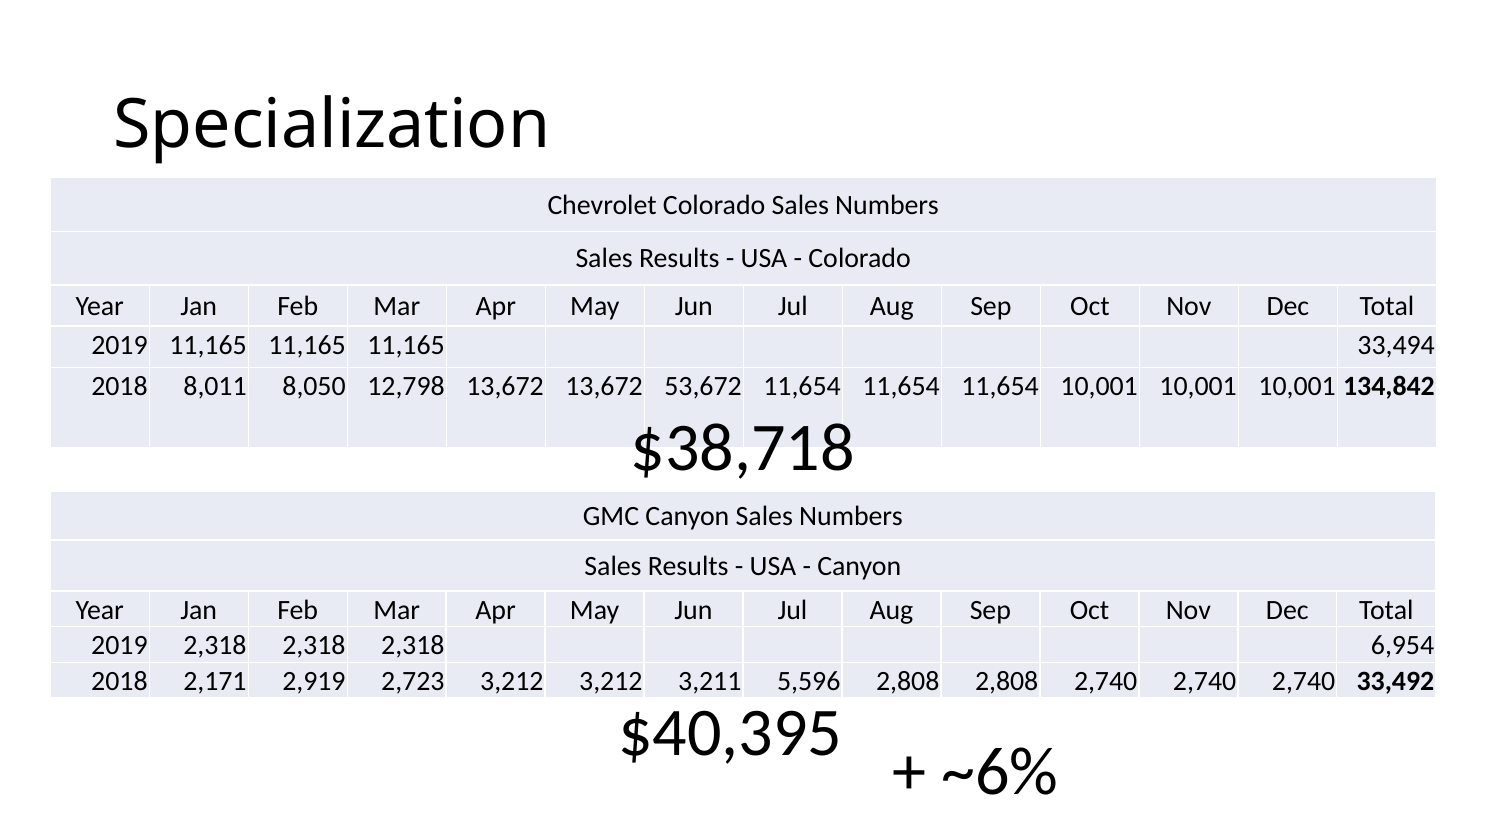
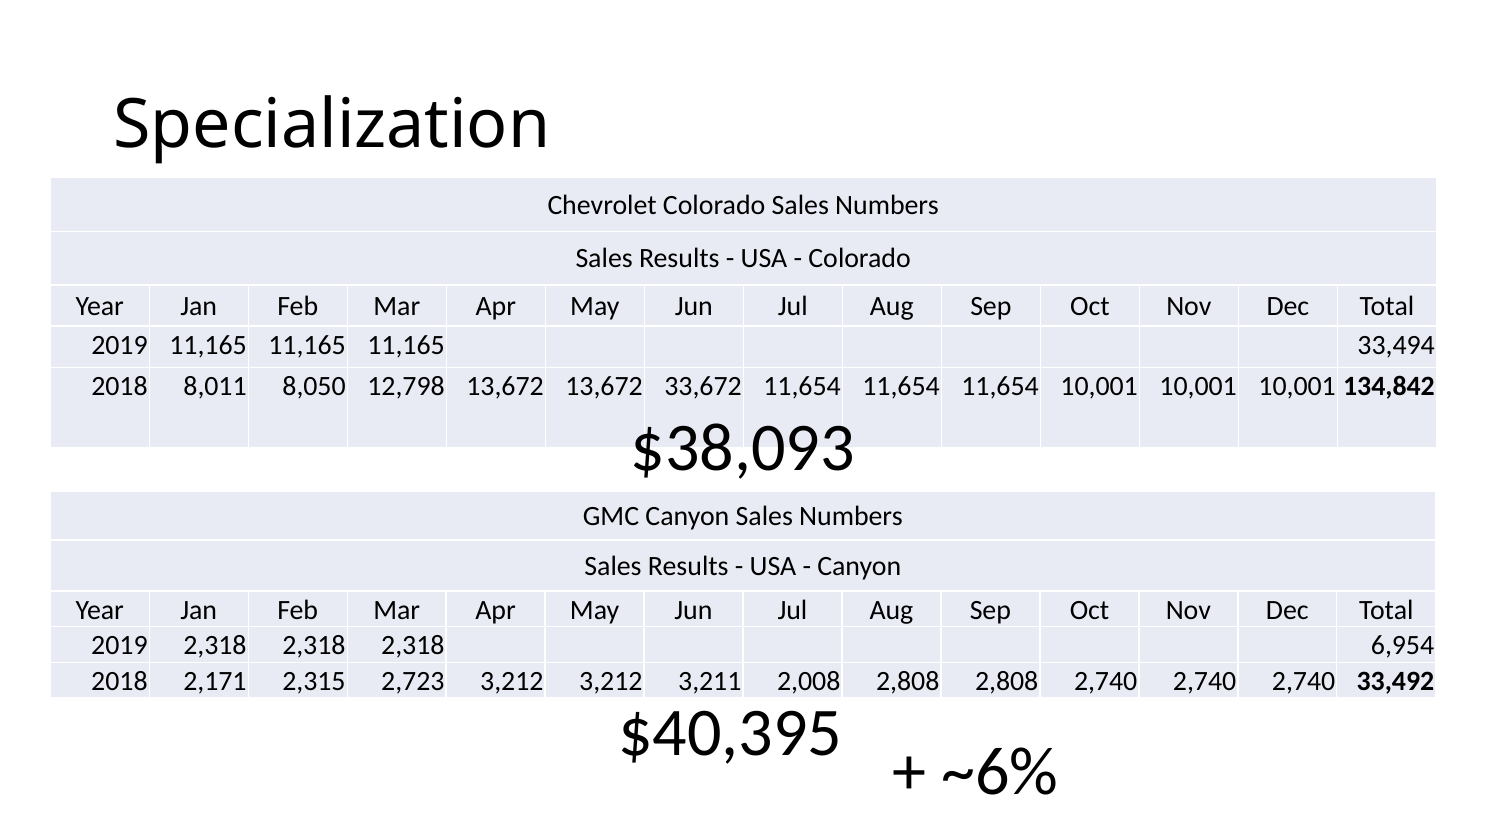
53,672: 53,672 -> 33,672
$38,718: $38,718 -> $38,093
2,919: 2,919 -> 2,315
5,596: 5,596 -> 2,008
